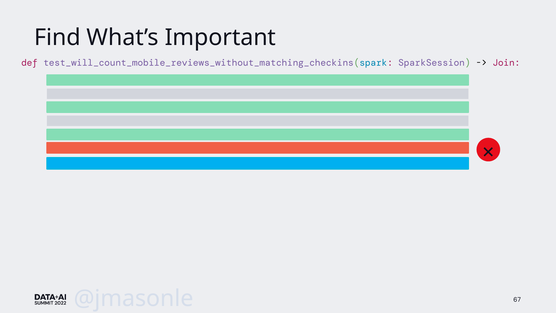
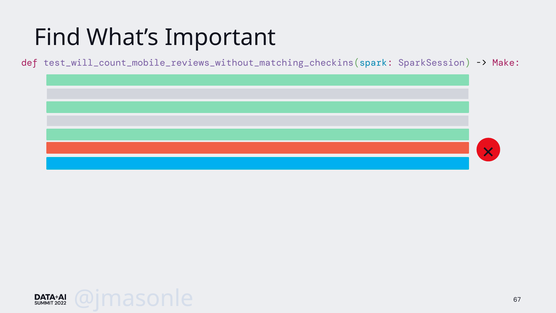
Join: Join -> Make
